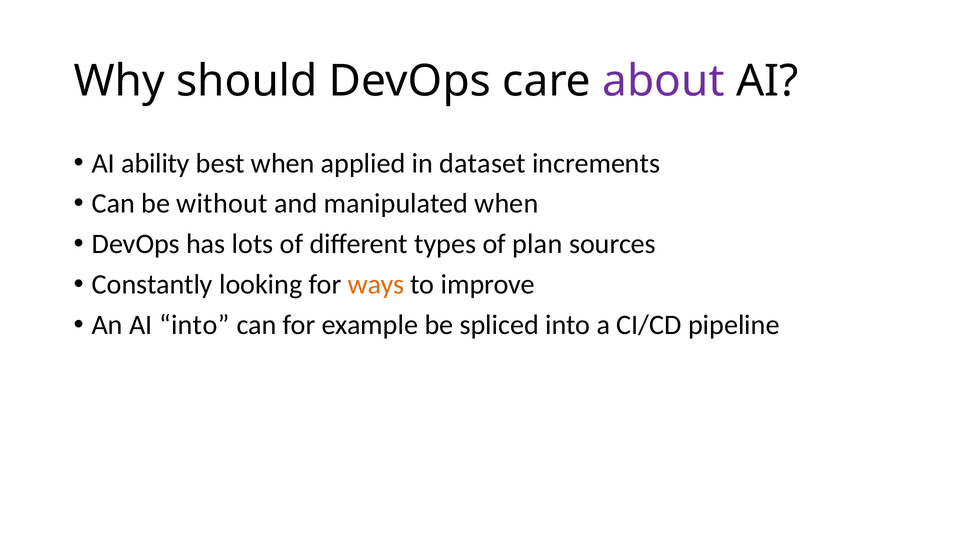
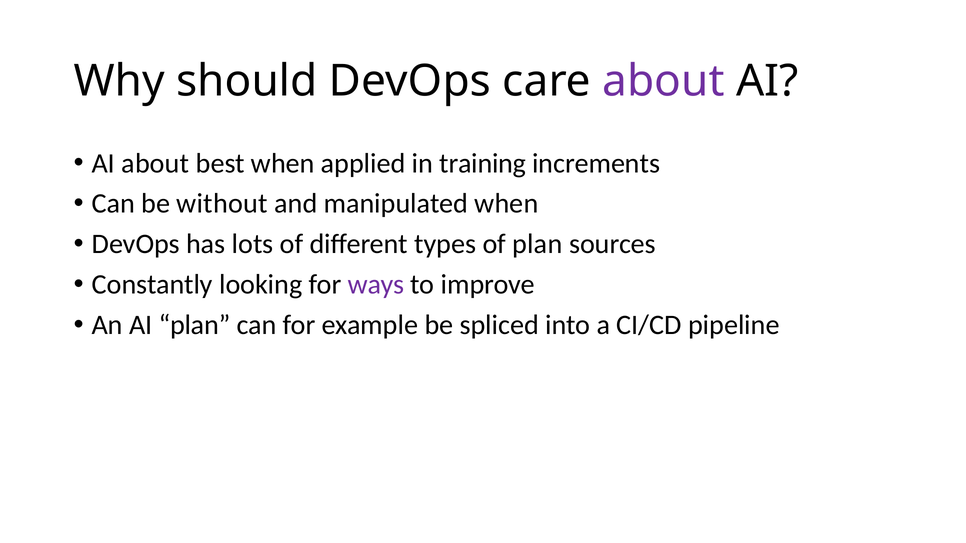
AI ability: ability -> about
dataset: dataset -> training
ways colour: orange -> purple
AI into: into -> plan
